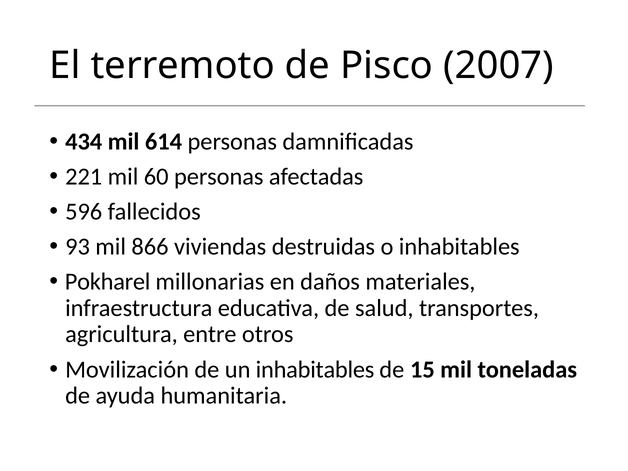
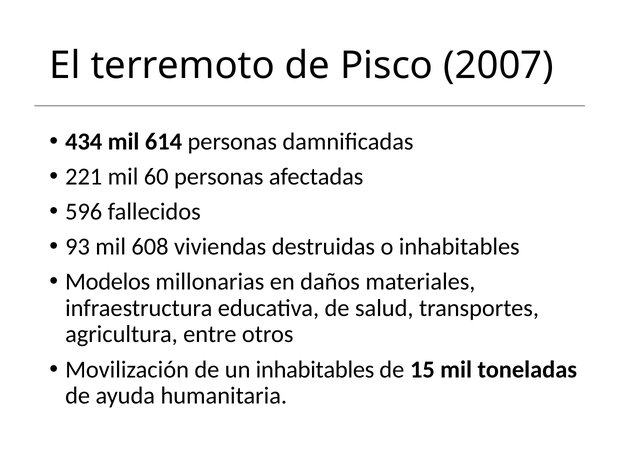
866: 866 -> 608
Pokharel: Pokharel -> Modelos
